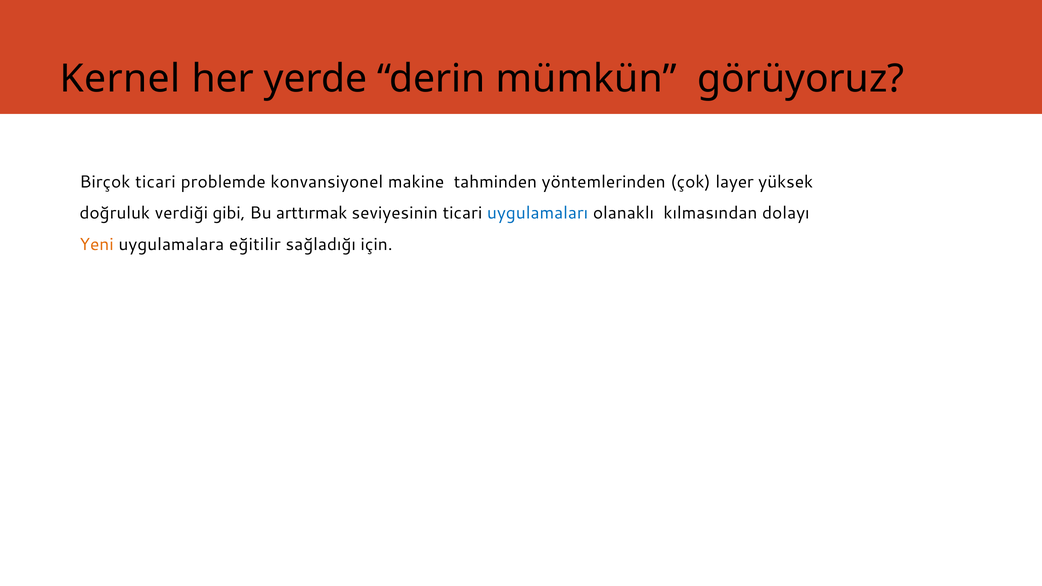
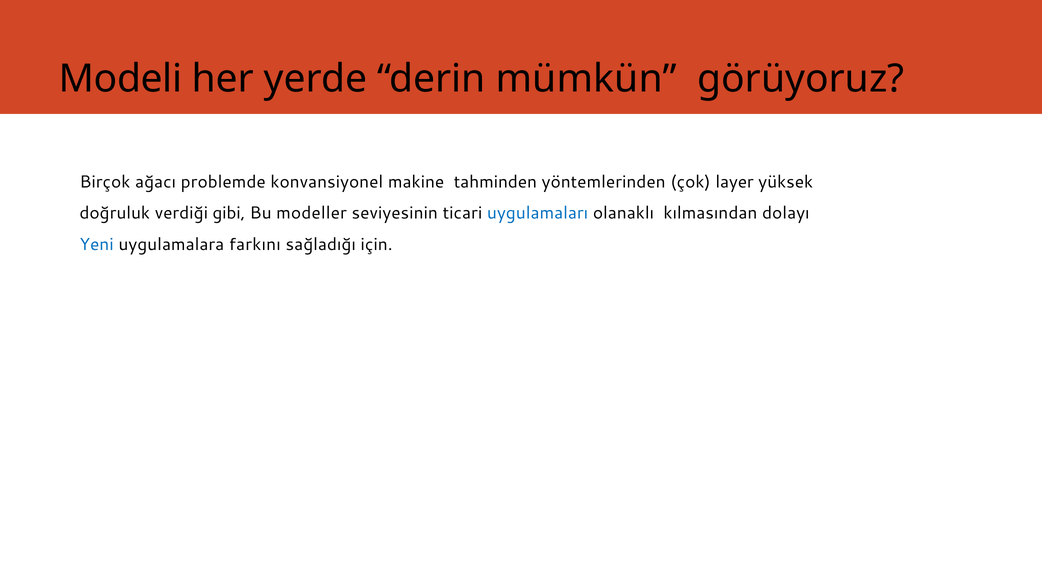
Kernel: Kernel -> Modeli
Birçok ticari: ticari -> ağacı
arttırmak: arttırmak -> modeller
Yeni colour: orange -> blue
eğitilir: eğitilir -> farkını
